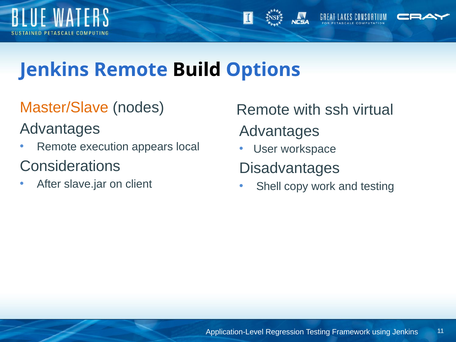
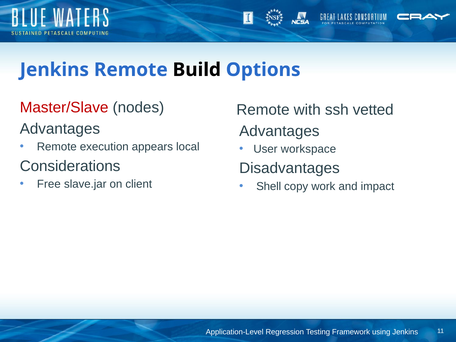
Master/Slave colour: orange -> red
virtual: virtual -> vetted
After: After -> Free
and testing: testing -> impact
